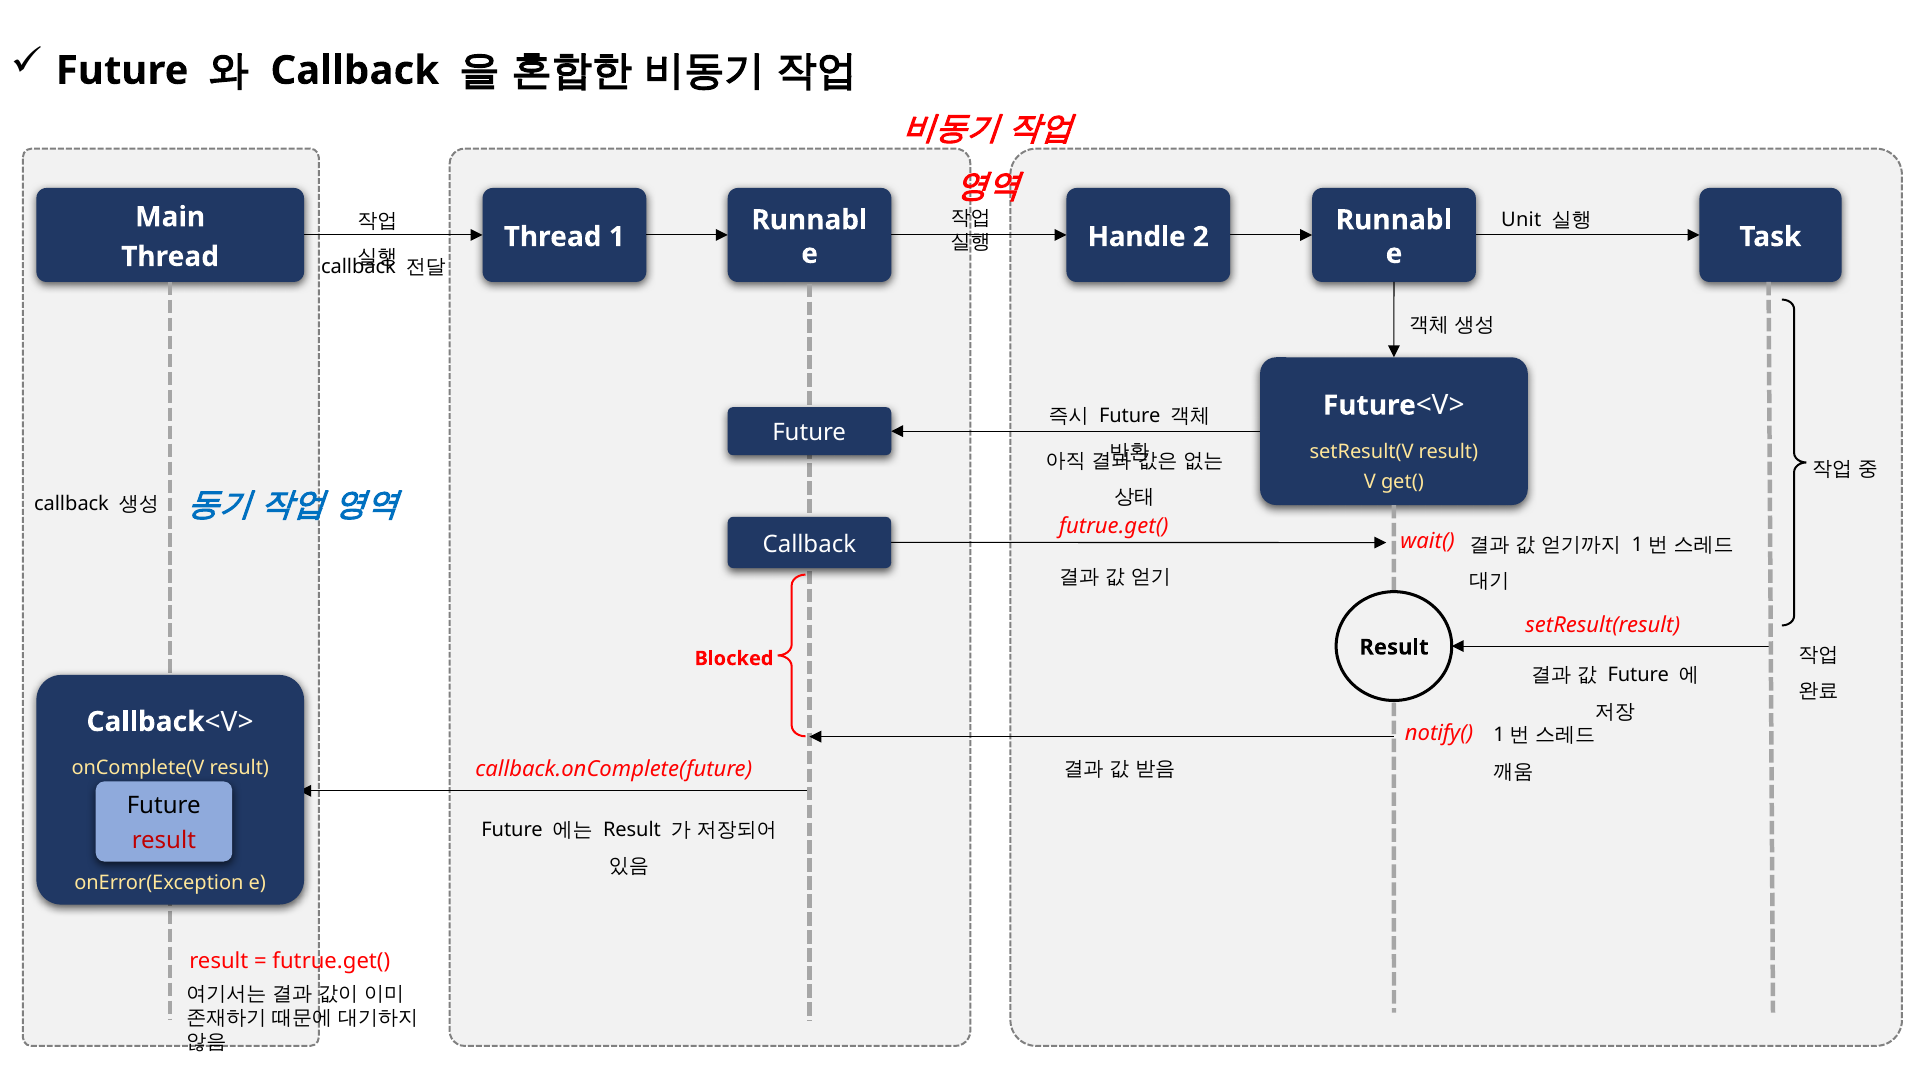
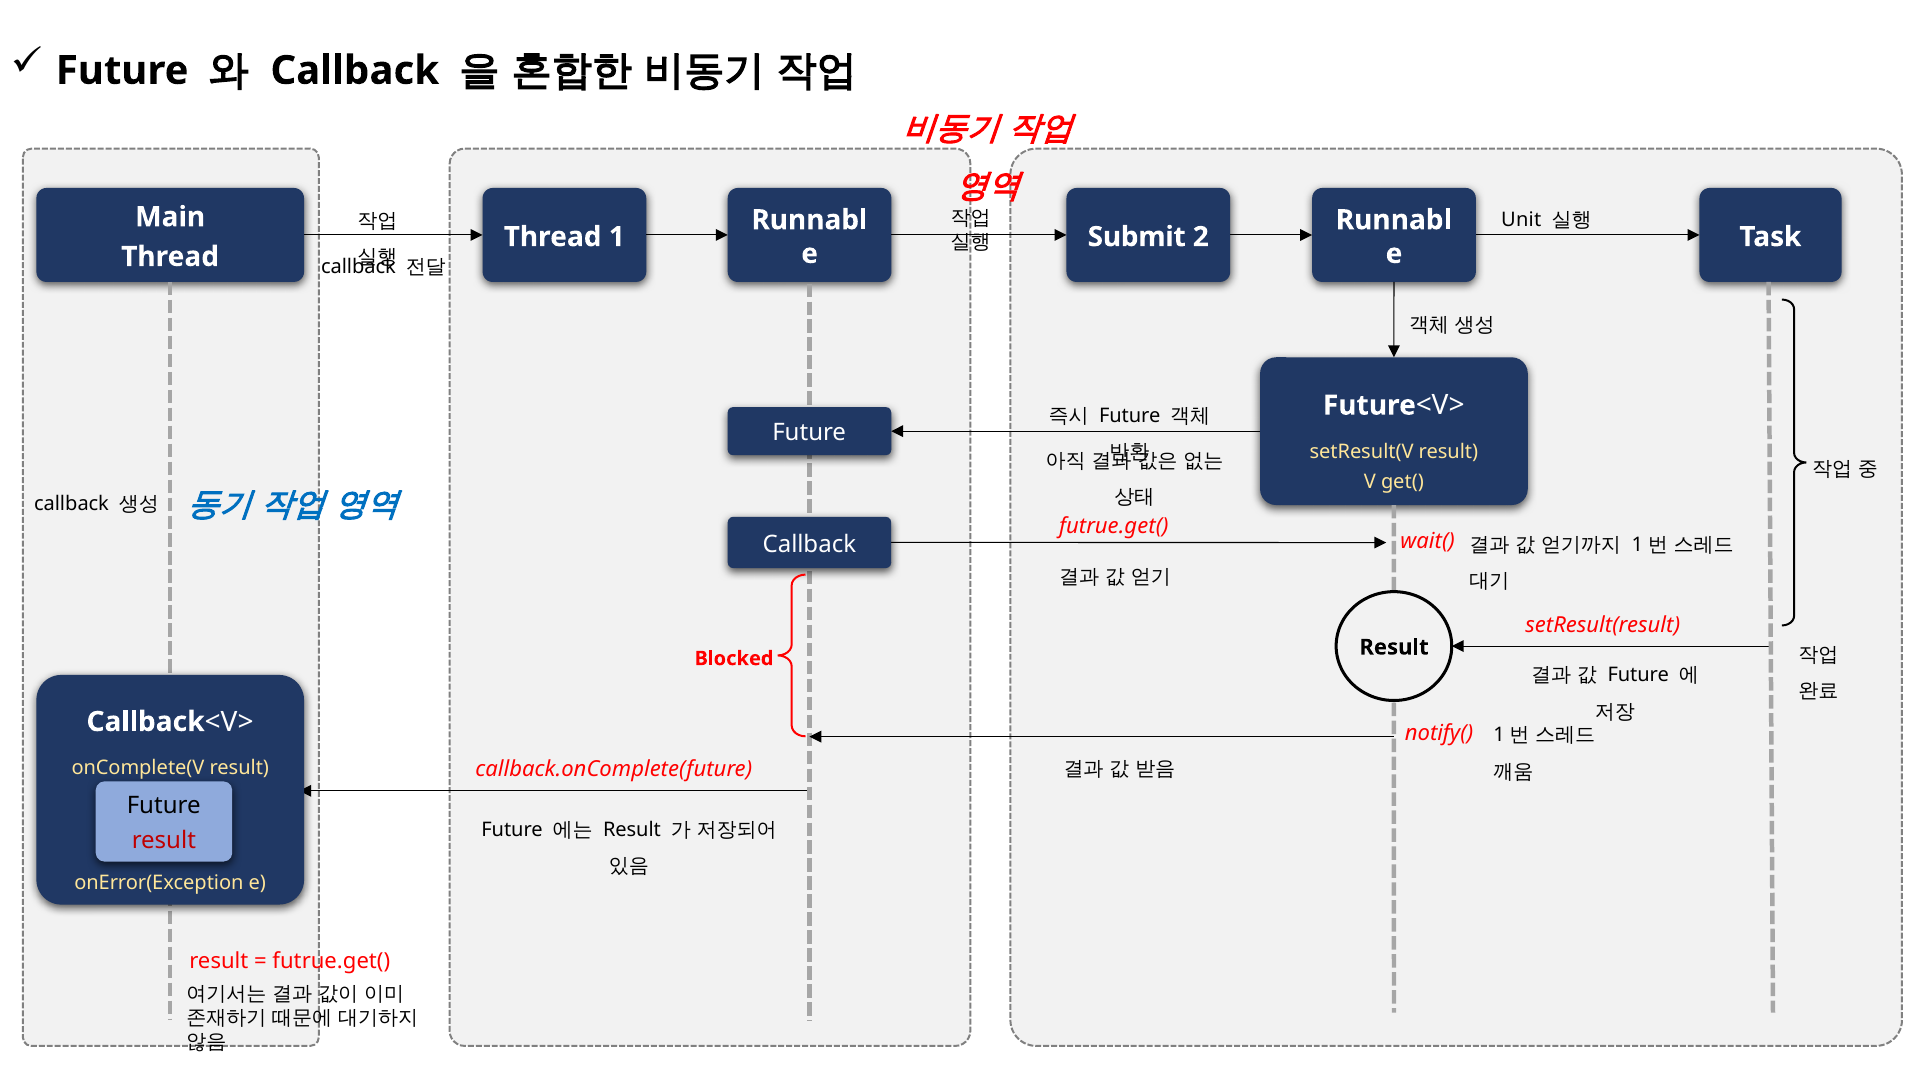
Handle: Handle -> Submit
